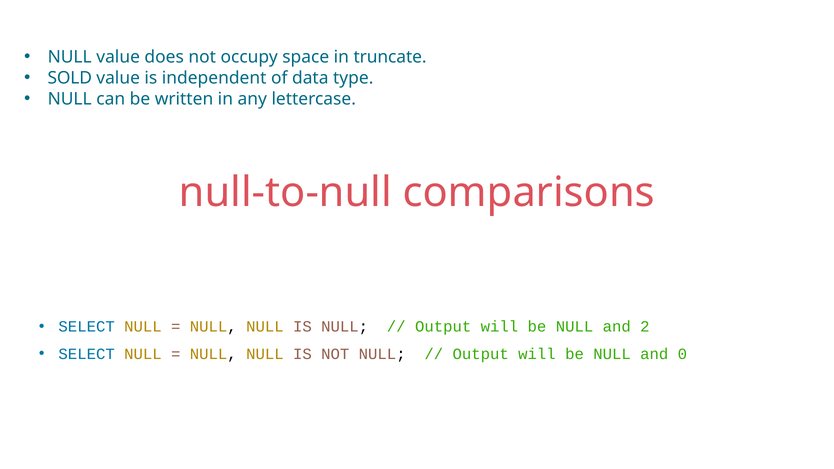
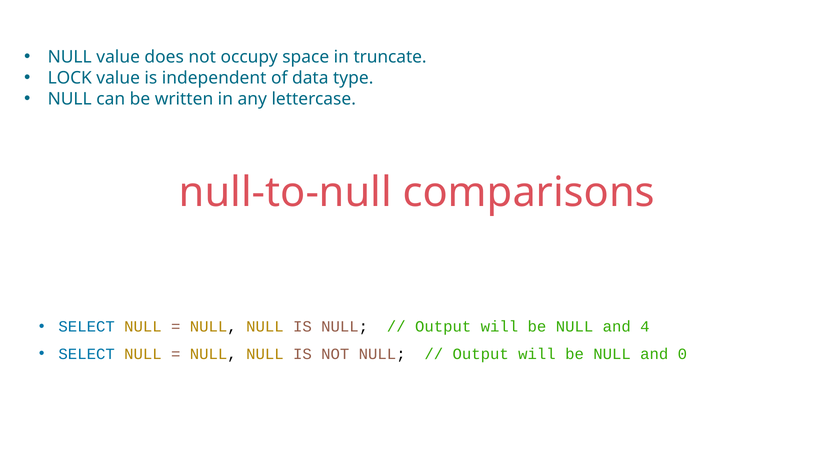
SOLD: SOLD -> LOCK
2: 2 -> 4
